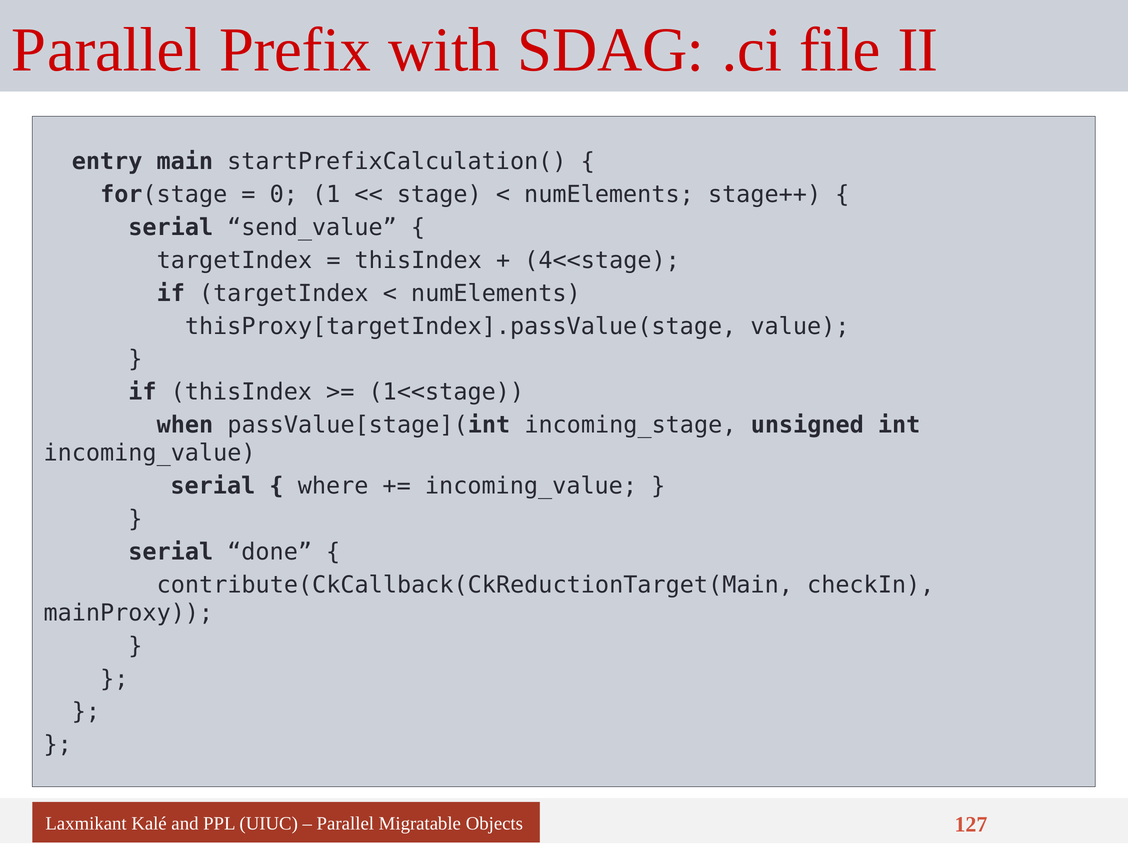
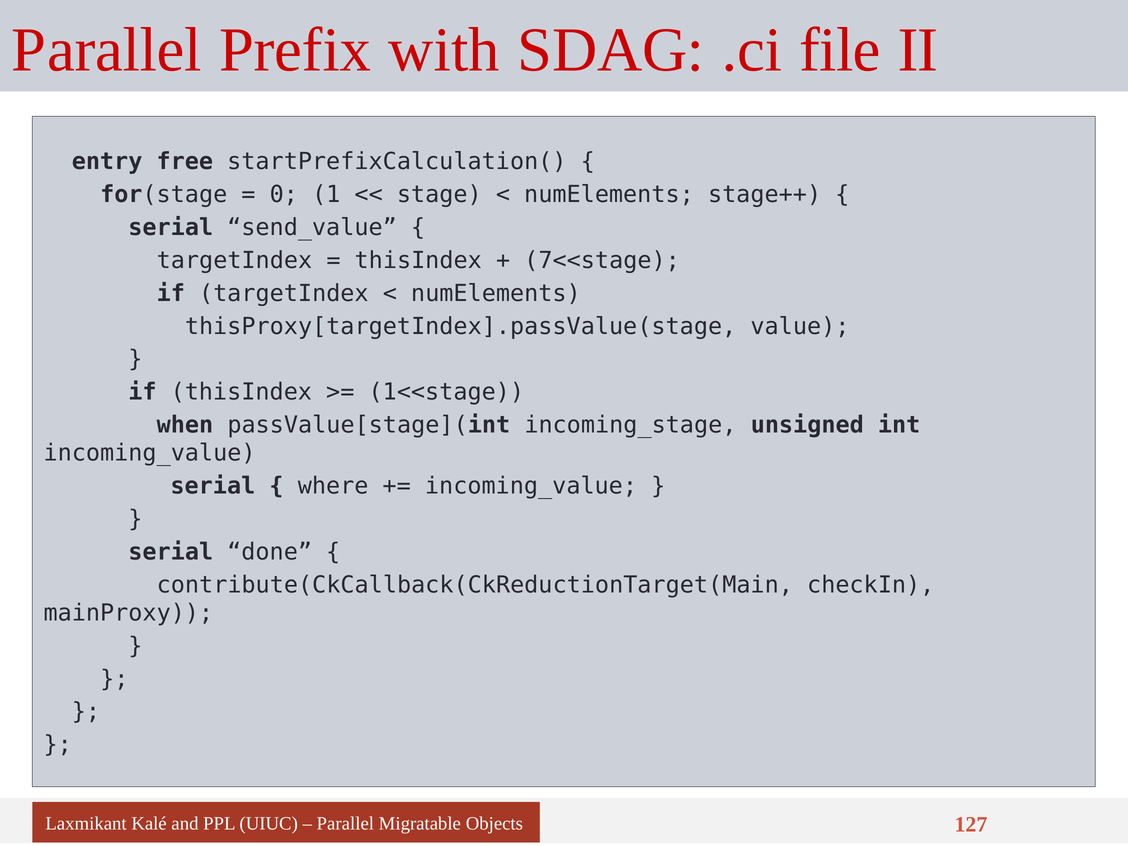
main: main -> free
4<<stage: 4<<stage -> 7<<stage
